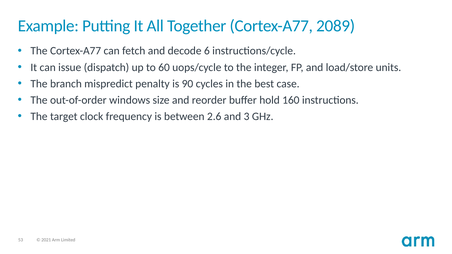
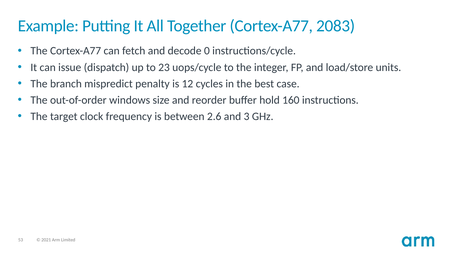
2089: 2089 -> 2083
6: 6 -> 0
60: 60 -> 23
90: 90 -> 12
